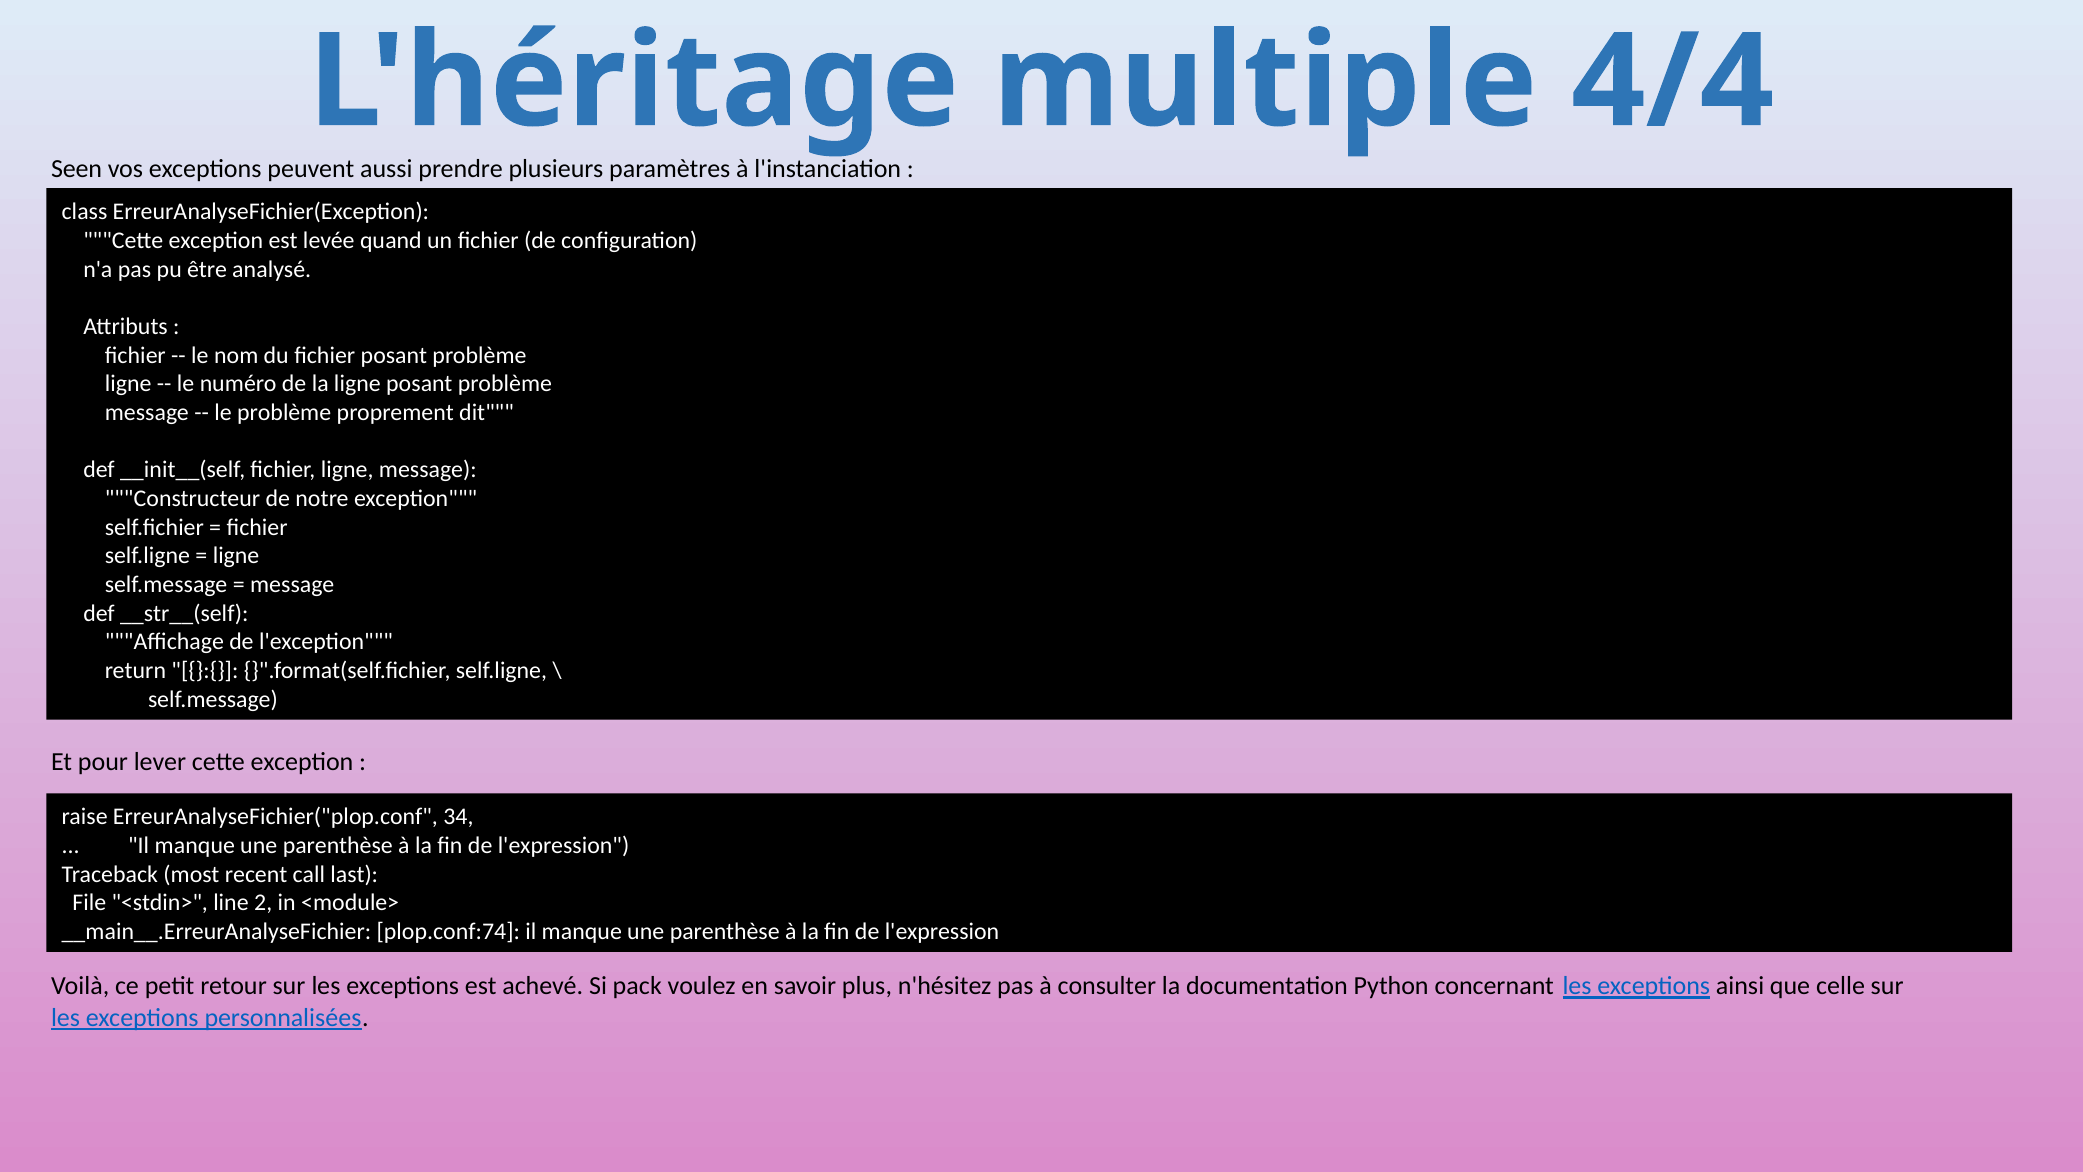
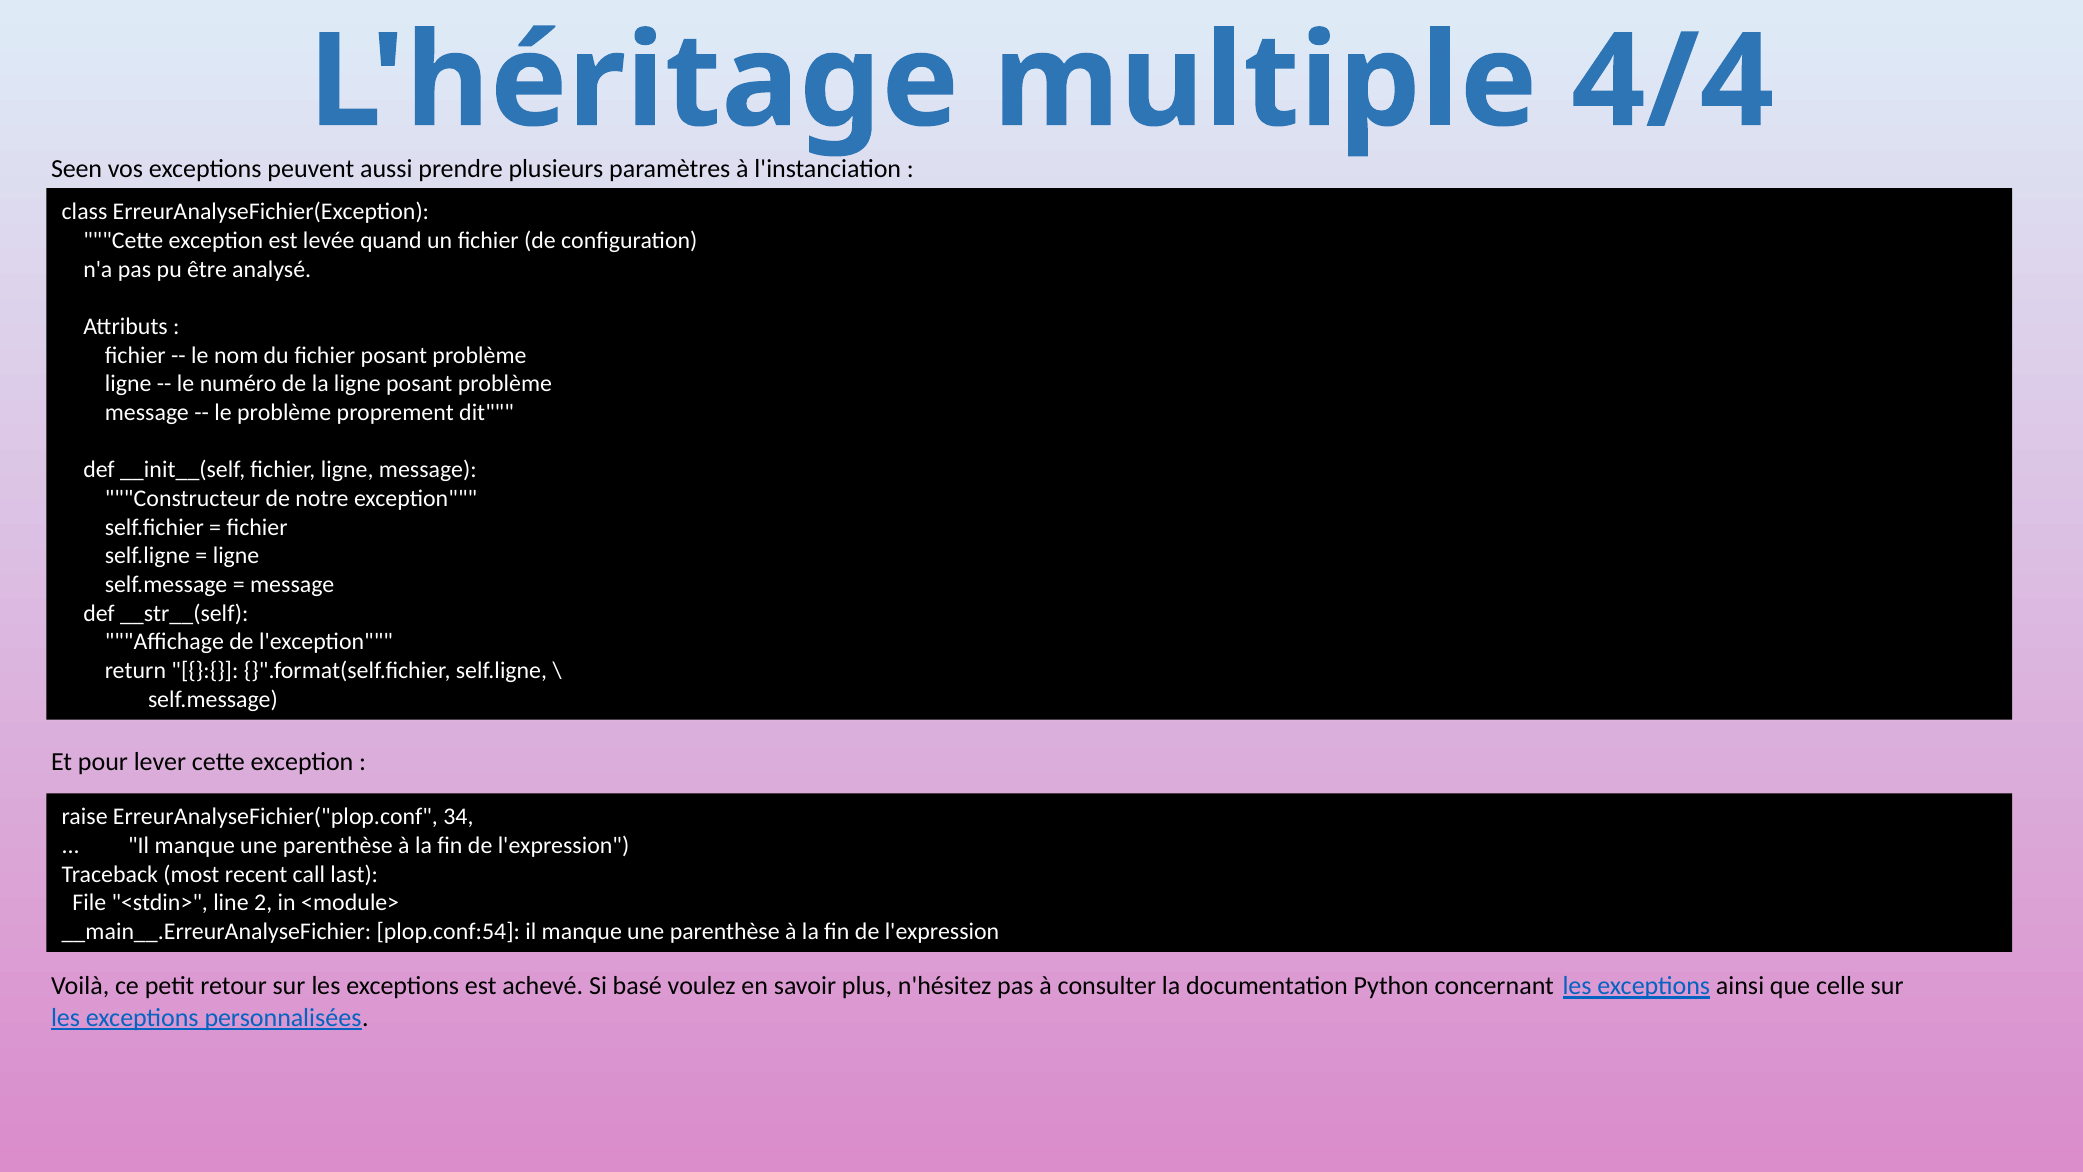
plop.conf:74: plop.conf:74 -> plop.conf:54
pack: pack -> basé
